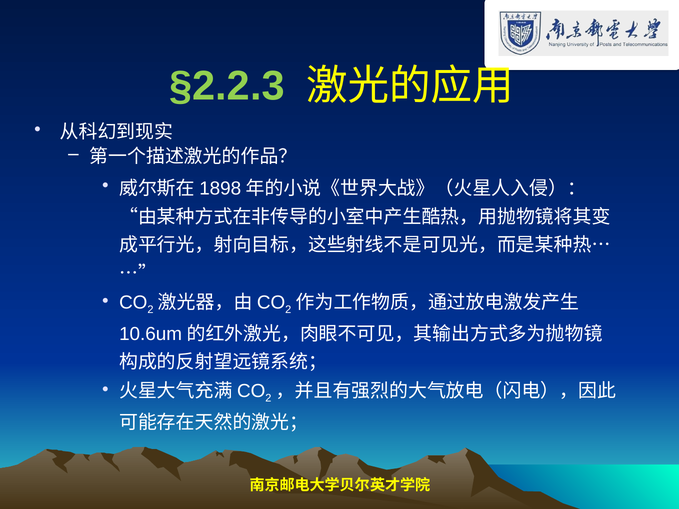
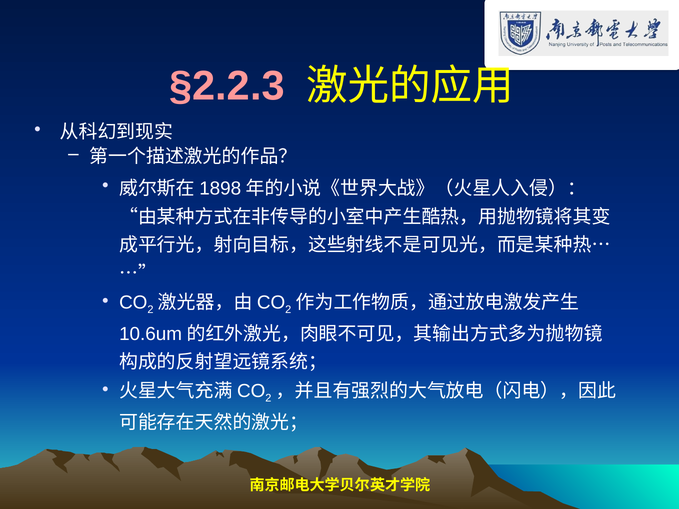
§2.2.3 colour: light green -> pink
